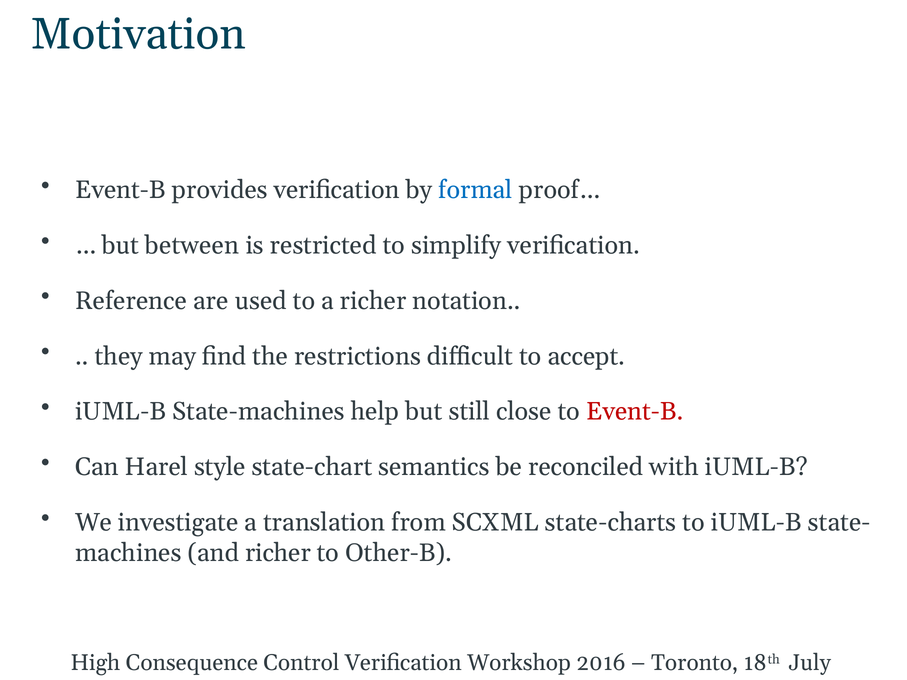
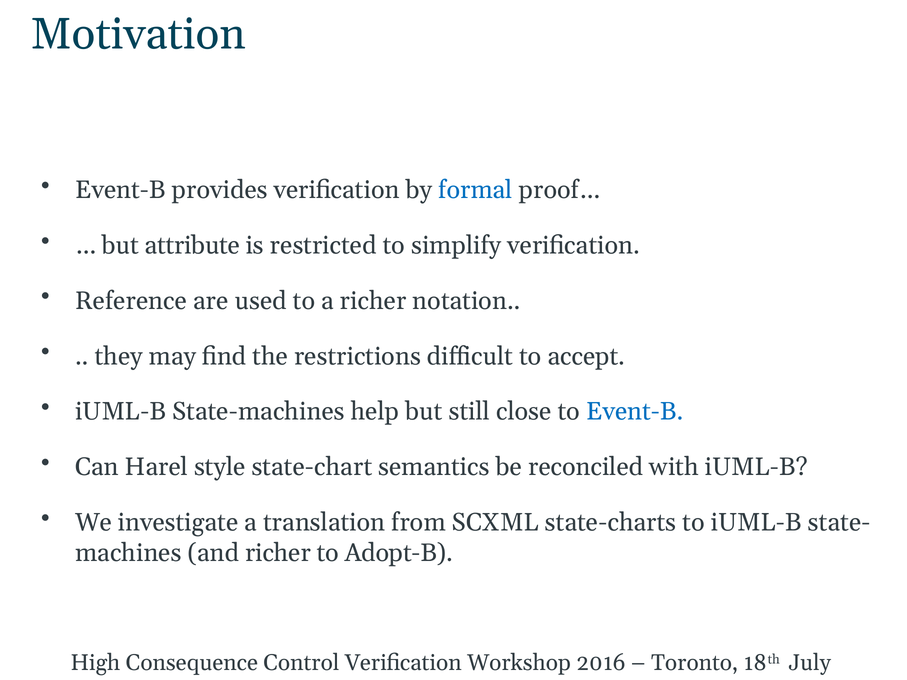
between: between -> attribute
Event-B at (635, 412) colour: red -> blue
Other-B: Other-B -> Adopt-B
